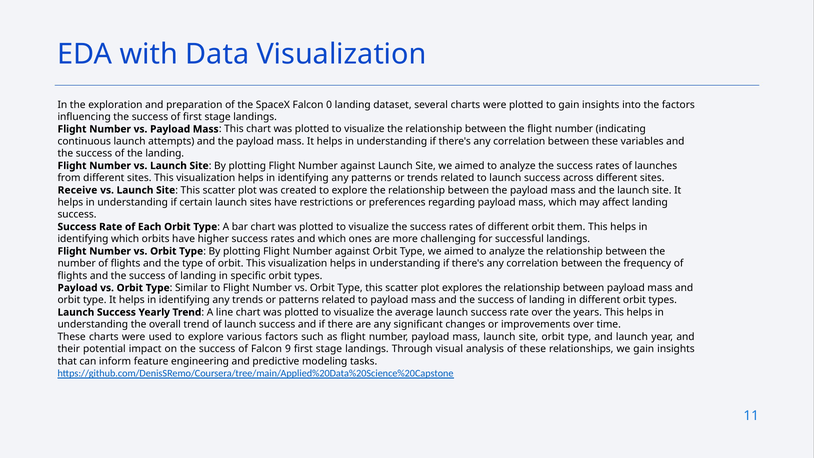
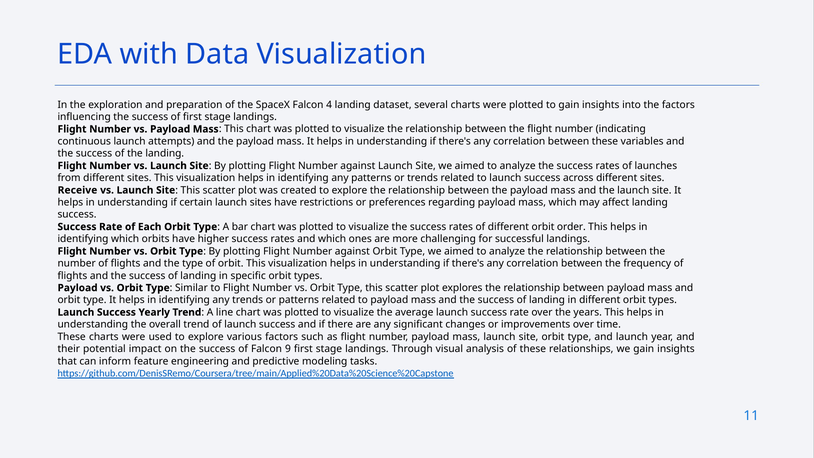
0: 0 -> 4
them: them -> order
